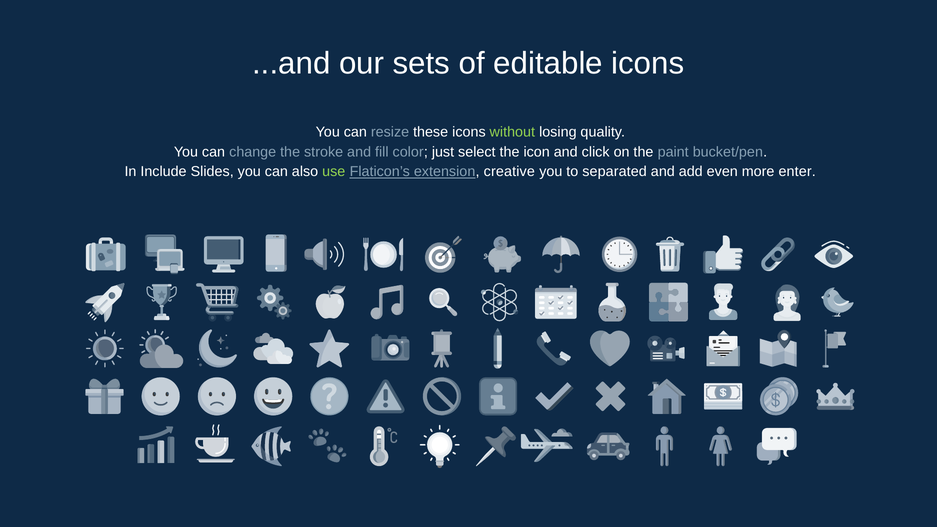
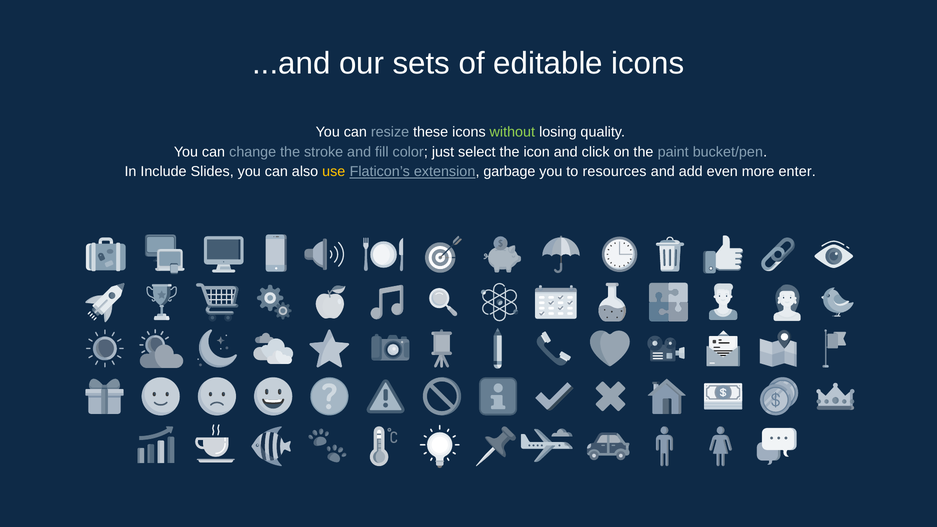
use colour: light green -> yellow
creative: creative -> garbage
separated: separated -> resources
